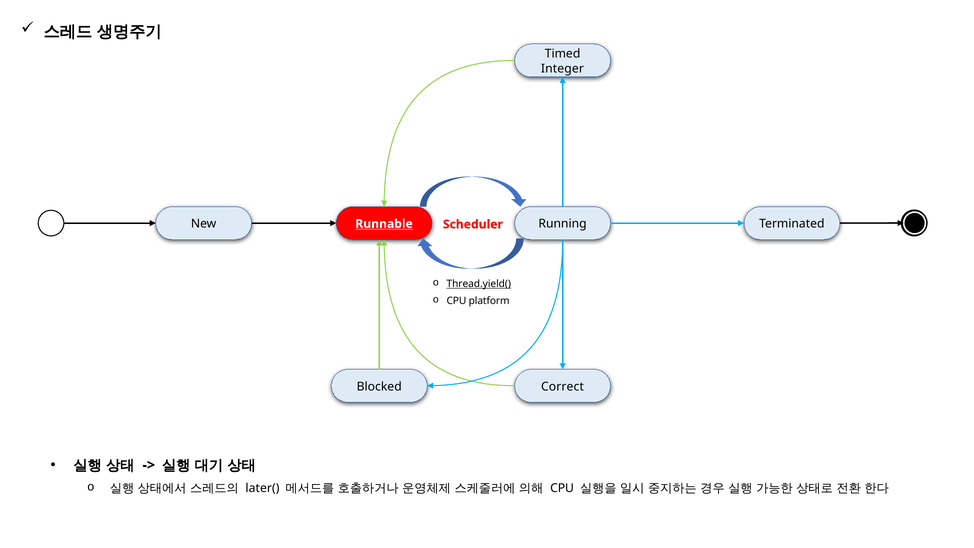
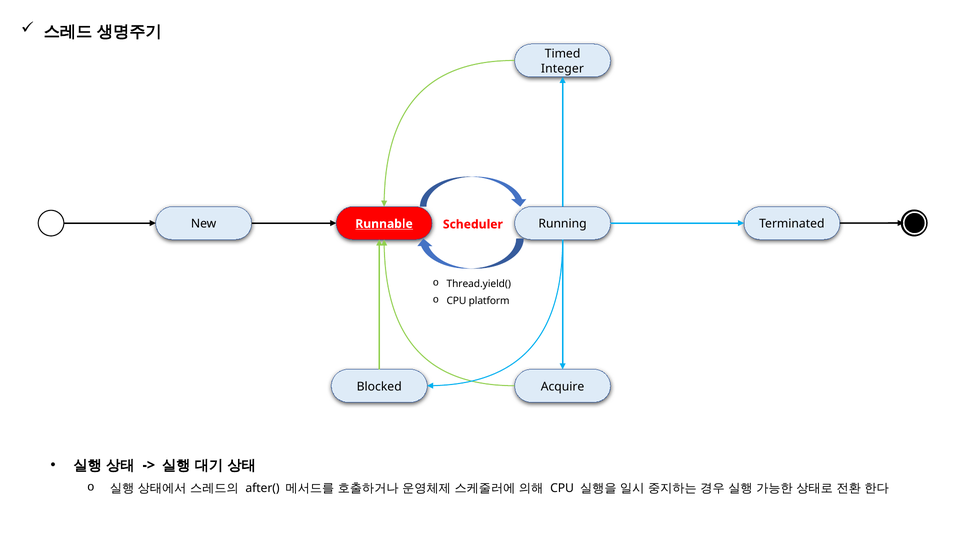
Thread.yield( underline: present -> none
Correct: Correct -> Acquire
later(: later( -> after(
